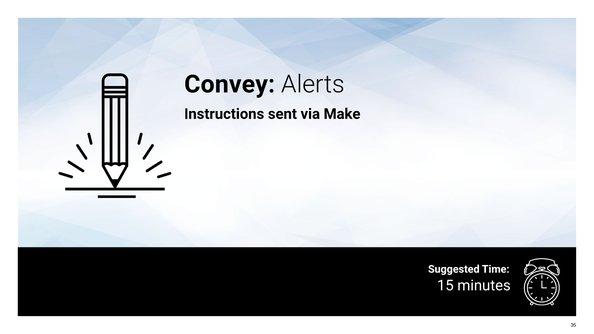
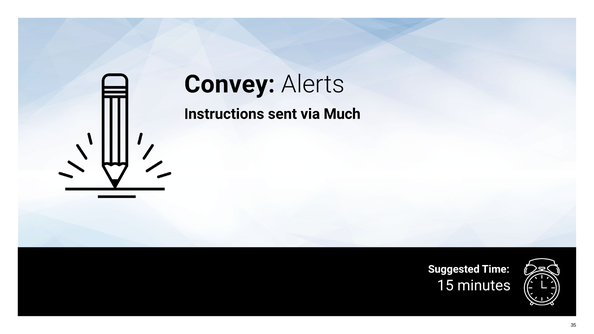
Make: Make -> Much
